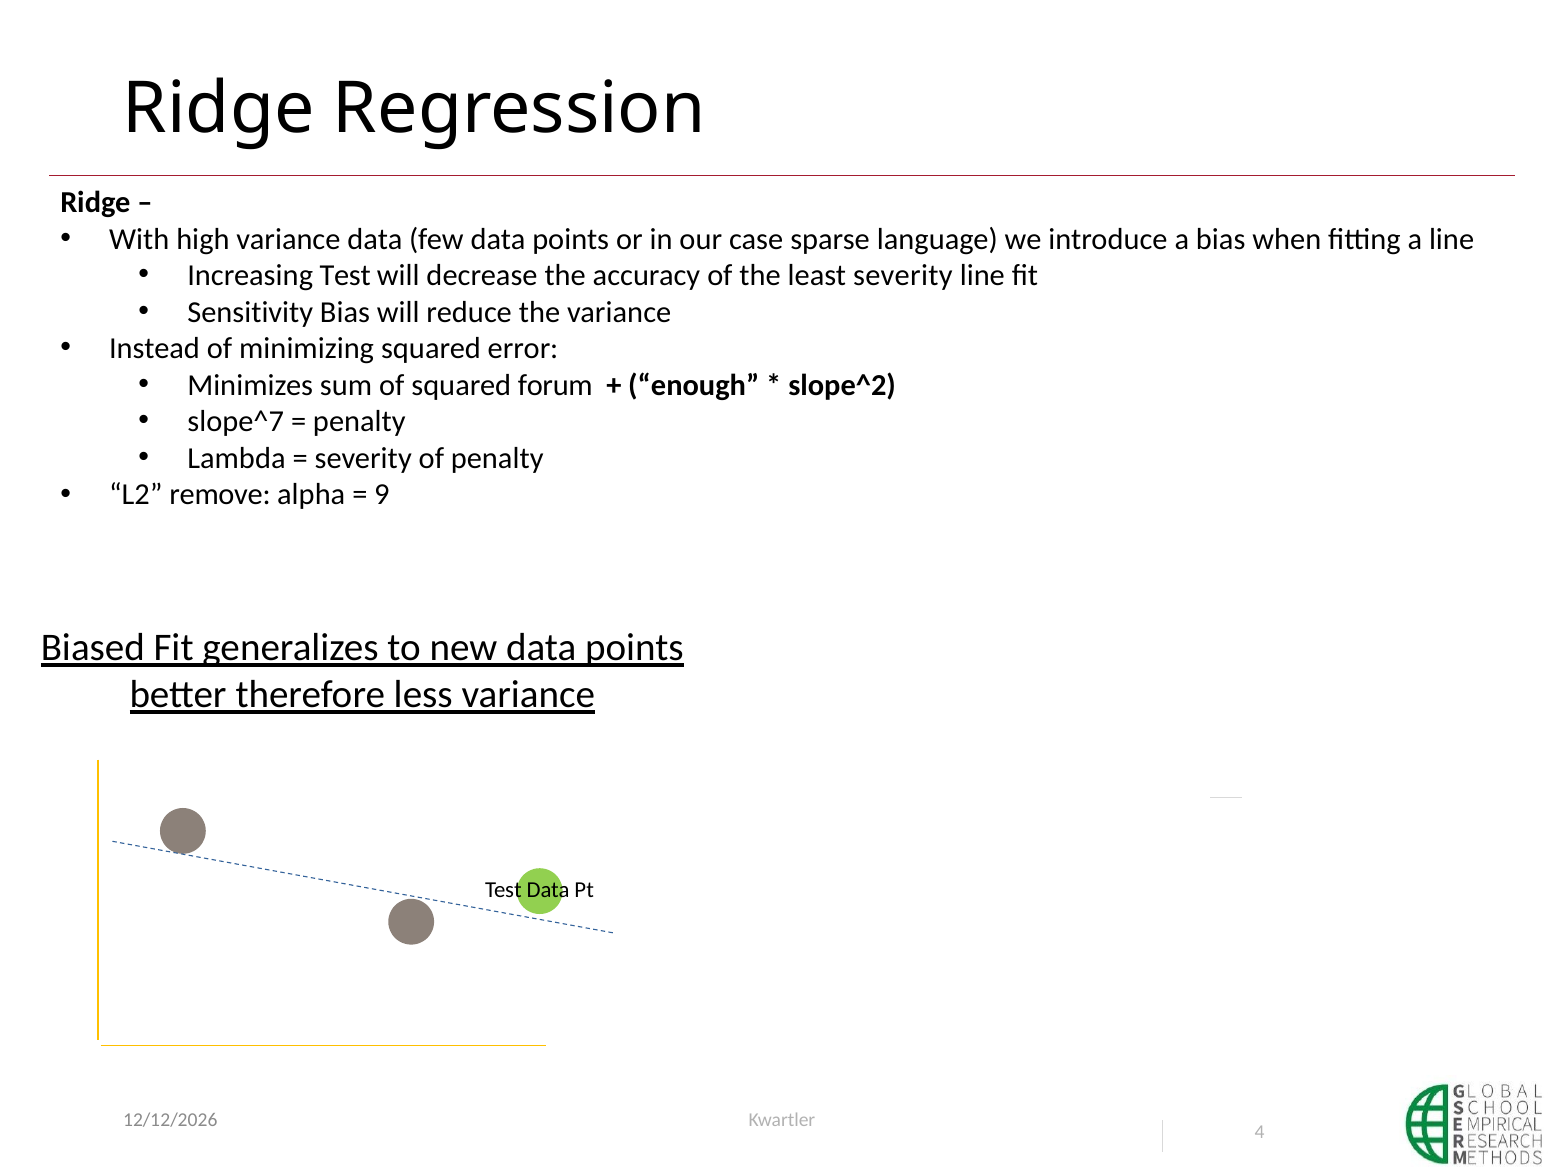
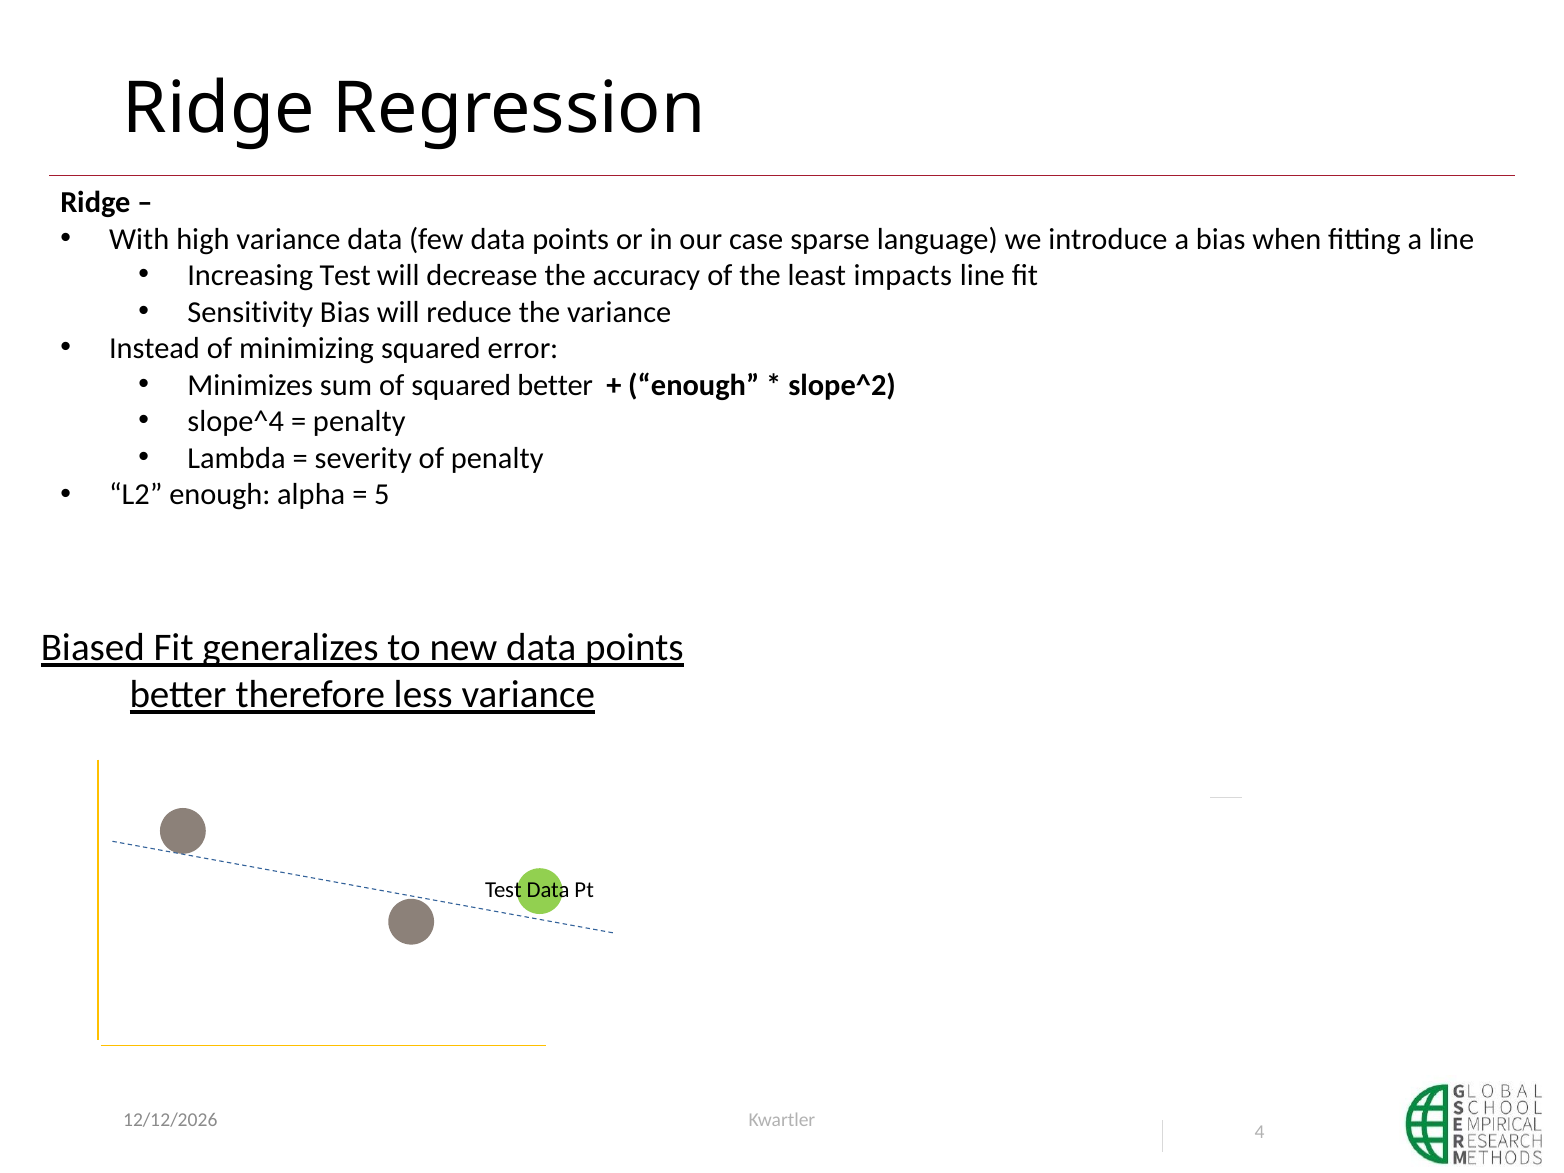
least severity: severity -> impacts
squared forum: forum -> better
slope^7: slope^7 -> slope^4
L2 remove: remove -> enough
9: 9 -> 5
